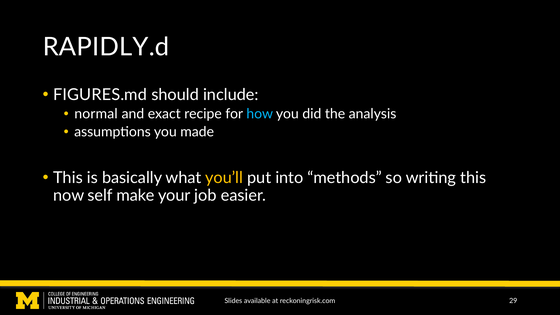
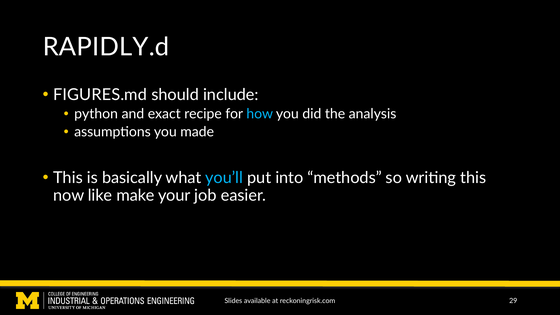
normal: normal -> python
you’ll colour: yellow -> light blue
self: self -> like
